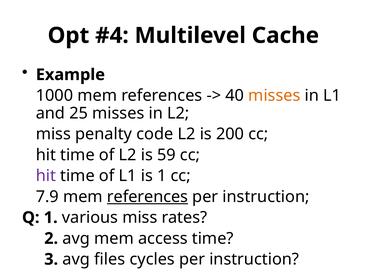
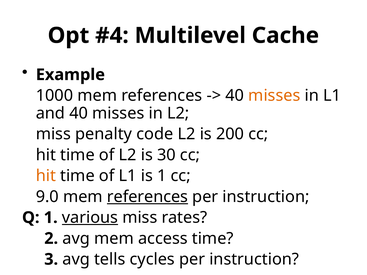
and 25: 25 -> 40
59: 59 -> 30
hit at (46, 176) colour: purple -> orange
7.9: 7.9 -> 9.0
various underline: none -> present
files: files -> tells
